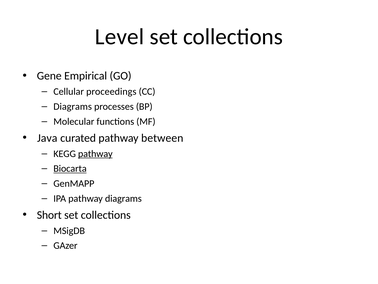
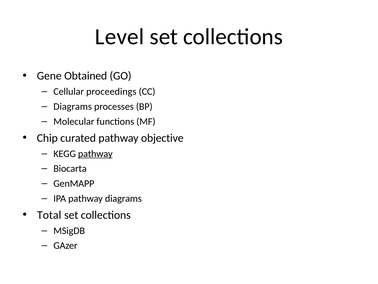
Empirical: Empirical -> Obtained
Java: Java -> Chip
between: between -> objective
Biocarta underline: present -> none
Short: Short -> Total
